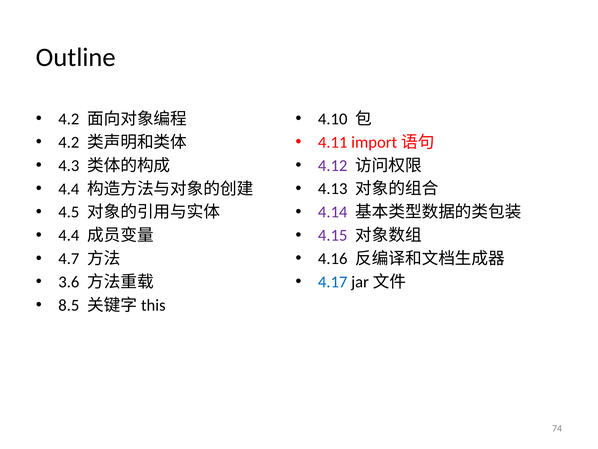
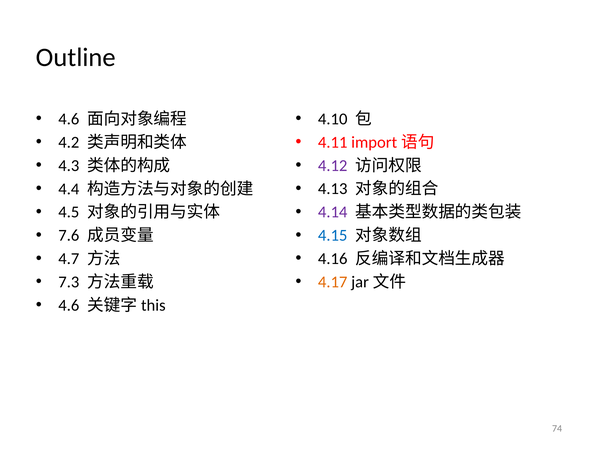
4.2 at (69, 119): 4.2 -> 4.6
4.4 at (69, 235): 4.4 -> 7.6
4.15 colour: purple -> blue
4.17 colour: blue -> orange
3.6: 3.6 -> 7.3
8.5 at (69, 305): 8.5 -> 4.6
